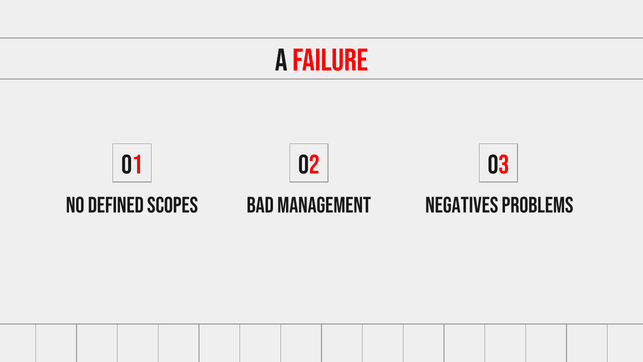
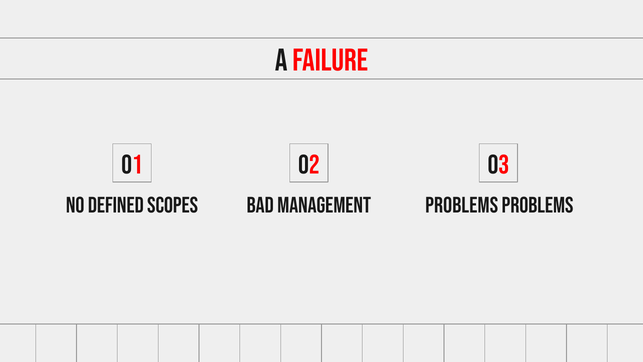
Negatives at (462, 205): Negatives -> Problems
